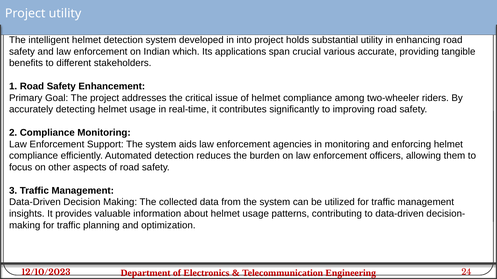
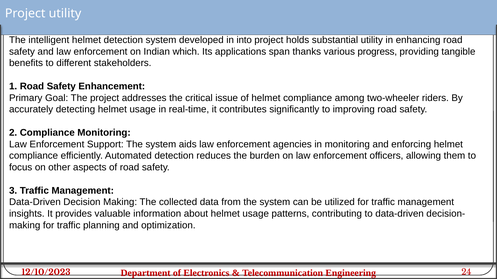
crucial: crucial -> thanks
accurate: accurate -> progress
